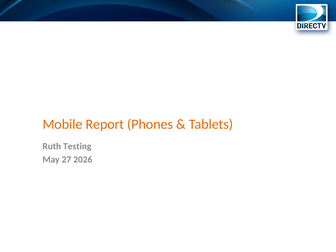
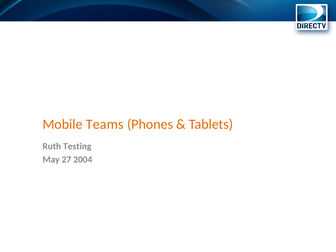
Report: Report -> Teams
2026: 2026 -> 2004
